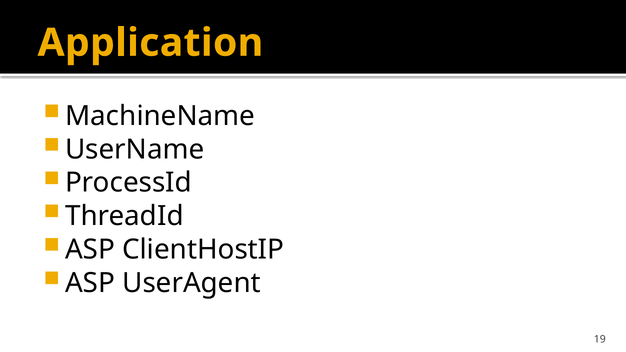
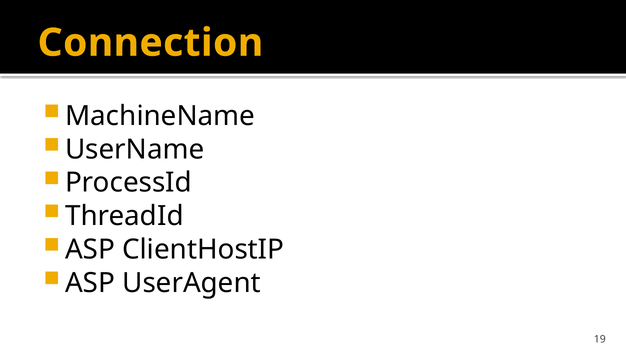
Application: Application -> Connection
